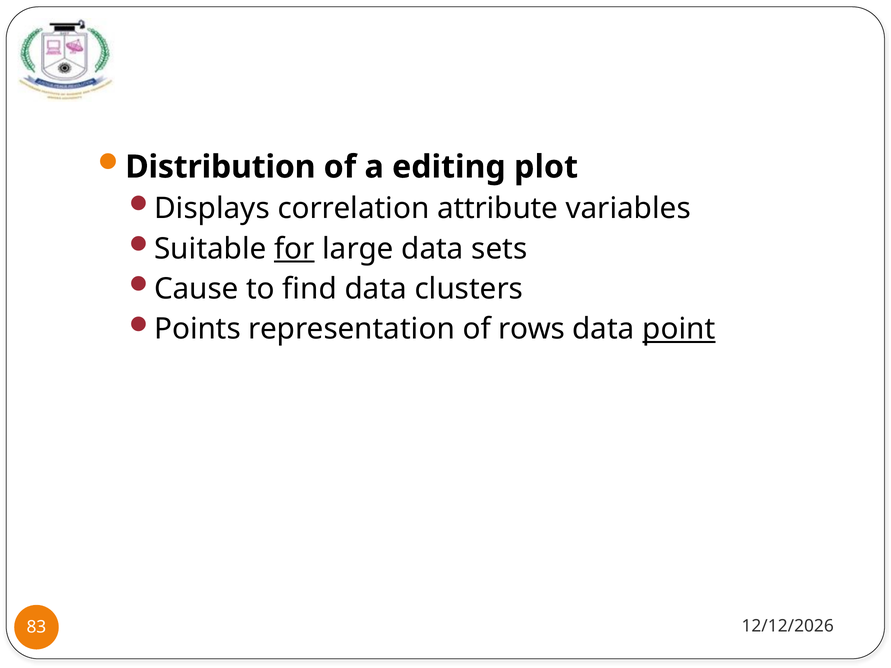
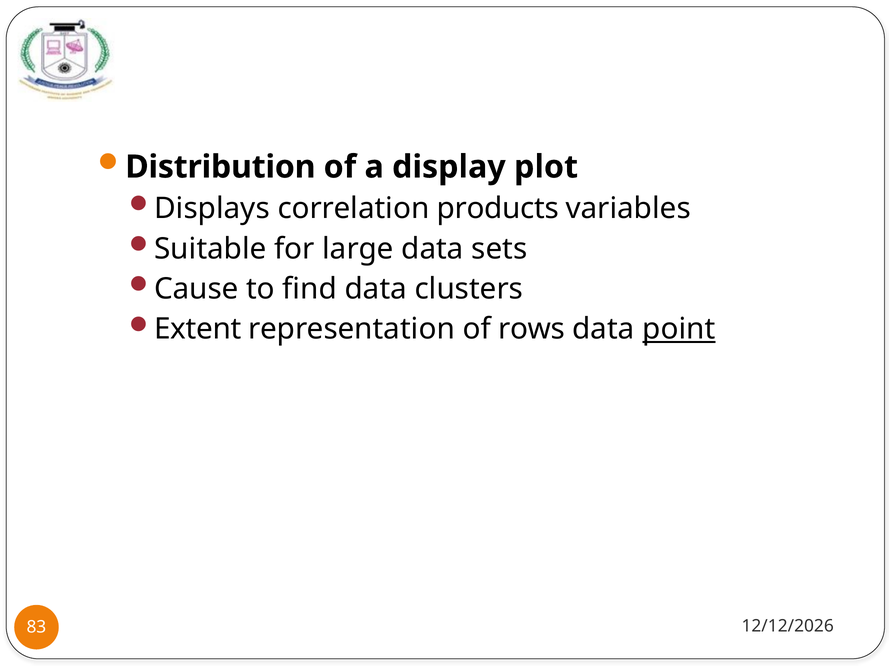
editing: editing -> display
attribute: attribute -> products
for underline: present -> none
Points: Points -> Extent
